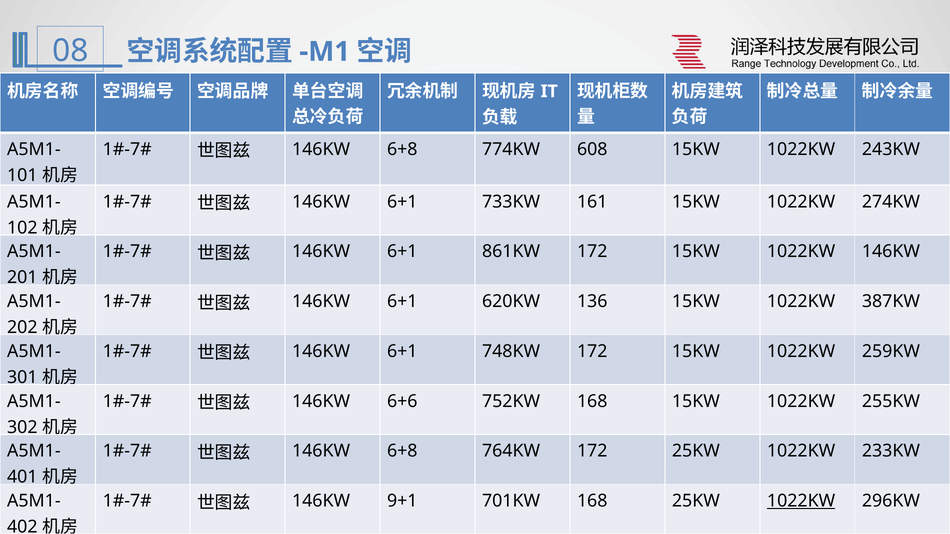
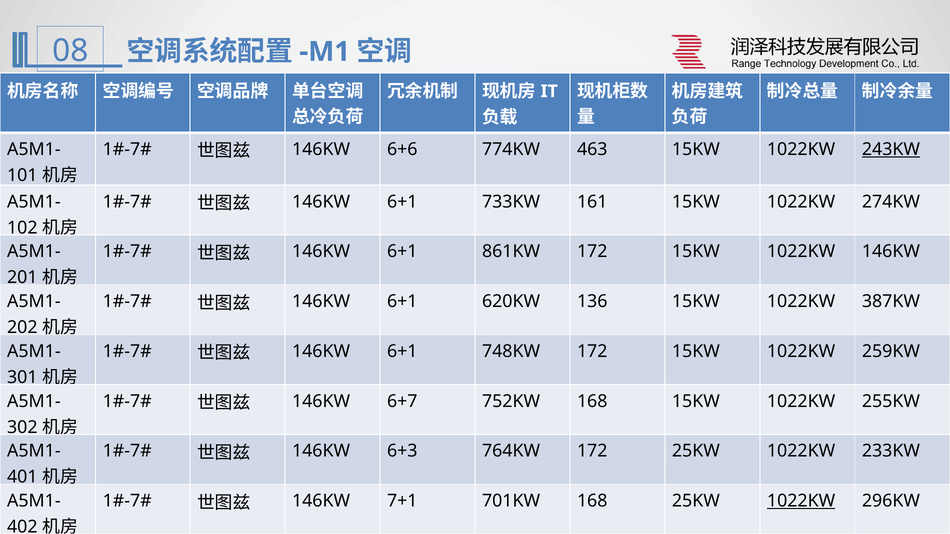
6+8 at (402, 149): 6+8 -> 6+6
608: 608 -> 463
243KW underline: none -> present
6+6: 6+6 -> 6+7
6+8 at (402, 451): 6+8 -> 6+3
9+1: 9+1 -> 7+1
